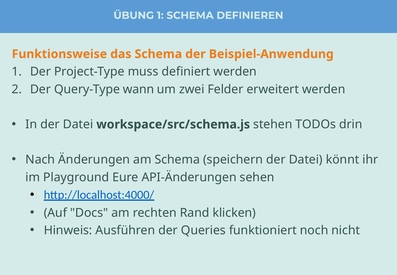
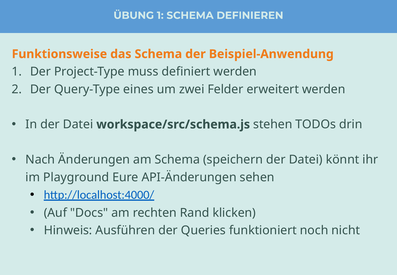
wann: wann -> eines
